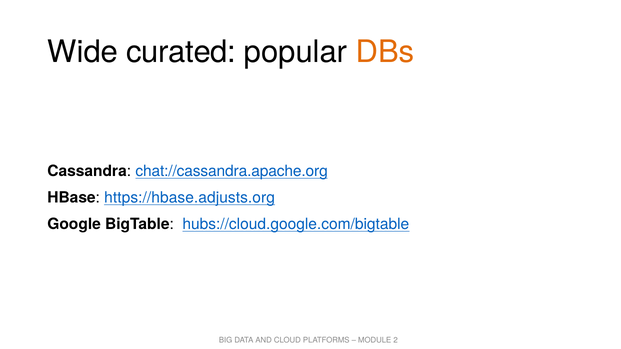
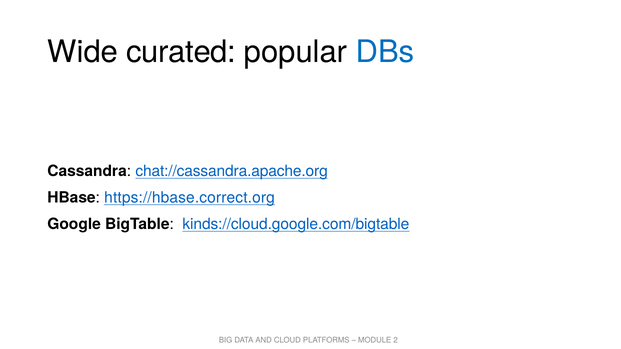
DBs colour: orange -> blue
https://hbase.adjusts.org: https://hbase.adjusts.org -> https://hbase.correct.org
hubs://cloud.google.com/bigtable: hubs://cloud.google.com/bigtable -> kinds://cloud.google.com/bigtable
